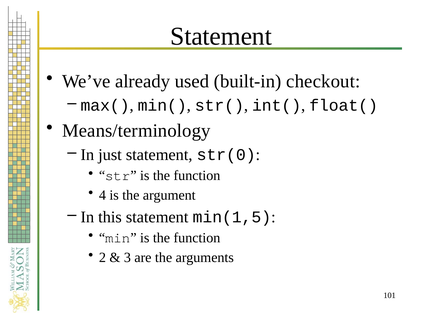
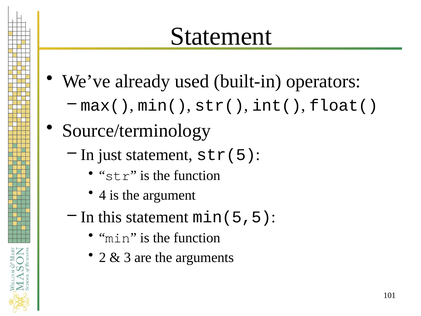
checkout: checkout -> operators
Means/terminology: Means/terminology -> Source/terminology
str(0: str(0 -> str(5
min(1,5: min(1,5 -> min(5,5
